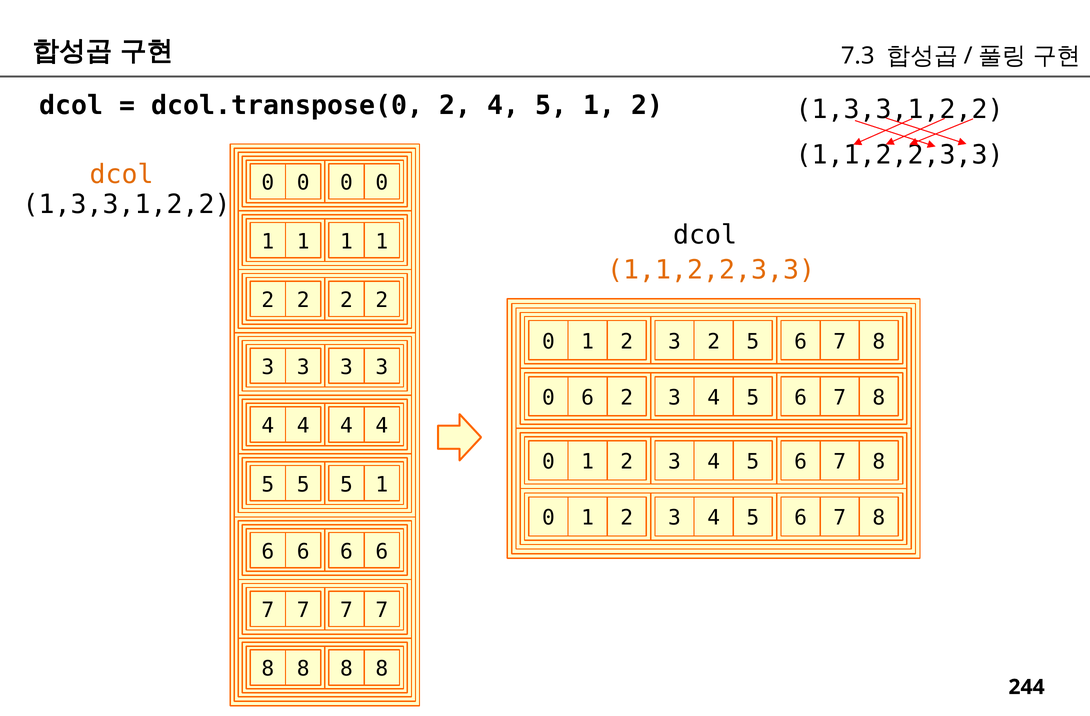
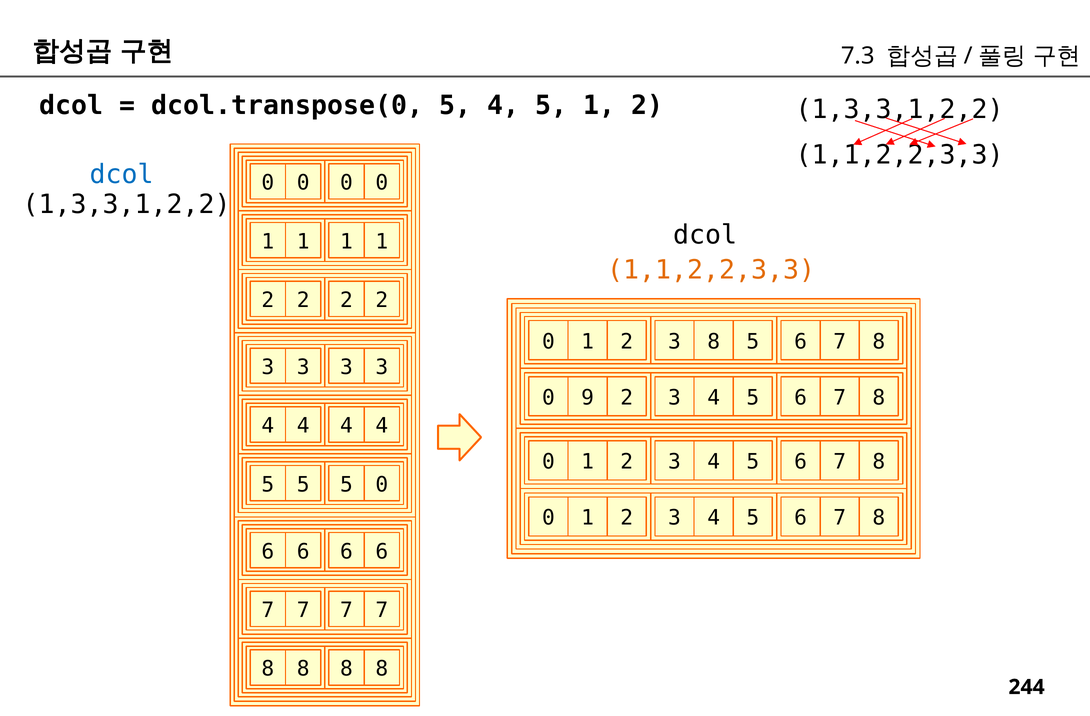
dcol.transpose(0 2: 2 -> 5
dcol at (122, 175) colour: orange -> blue
3 2: 2 -> 8
0 6: 6 -> 9
5 5 1: 1 -> 0
